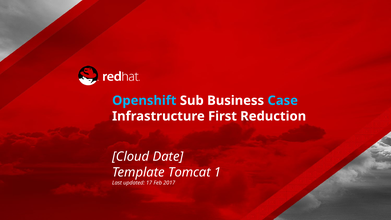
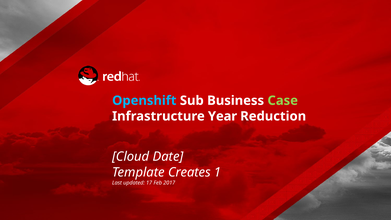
Case colour: light blue -> light green
First: First -> Year
Tomcat: Tomcat -> Creates
